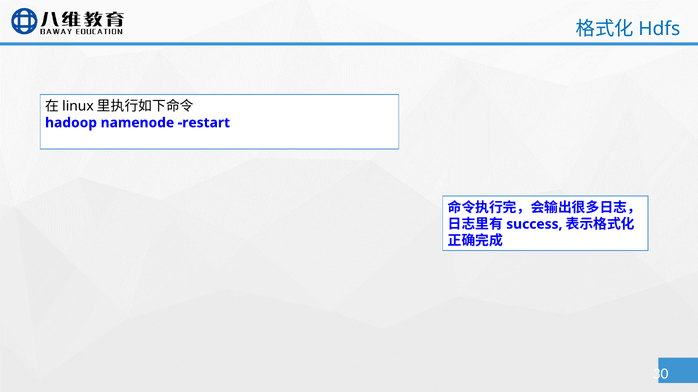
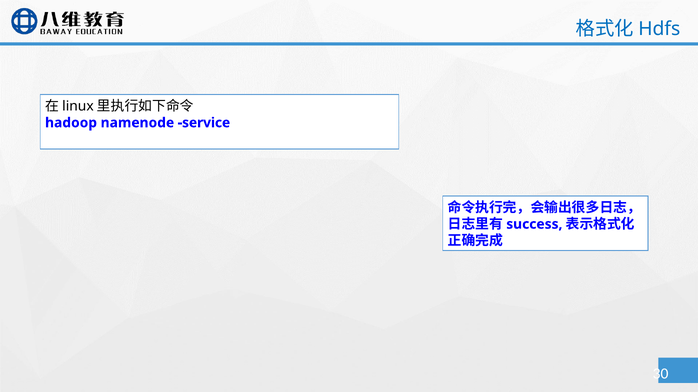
restart: restart -> service
